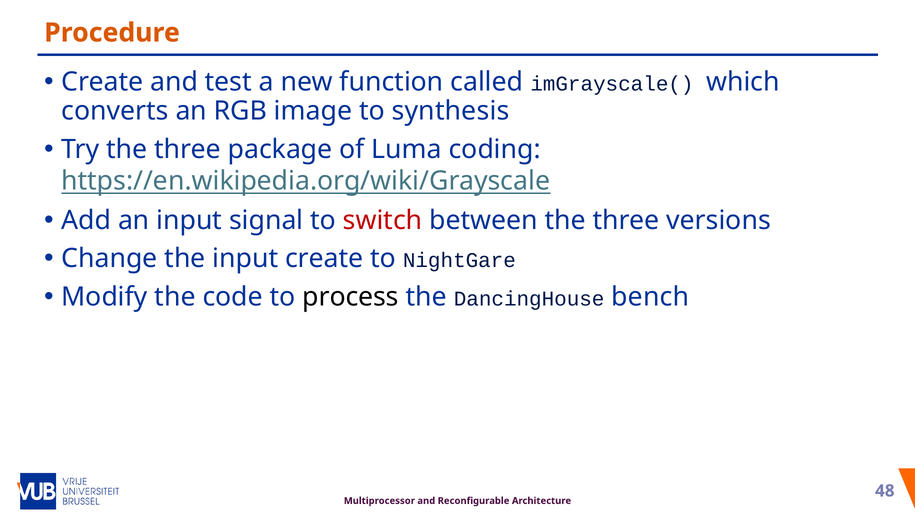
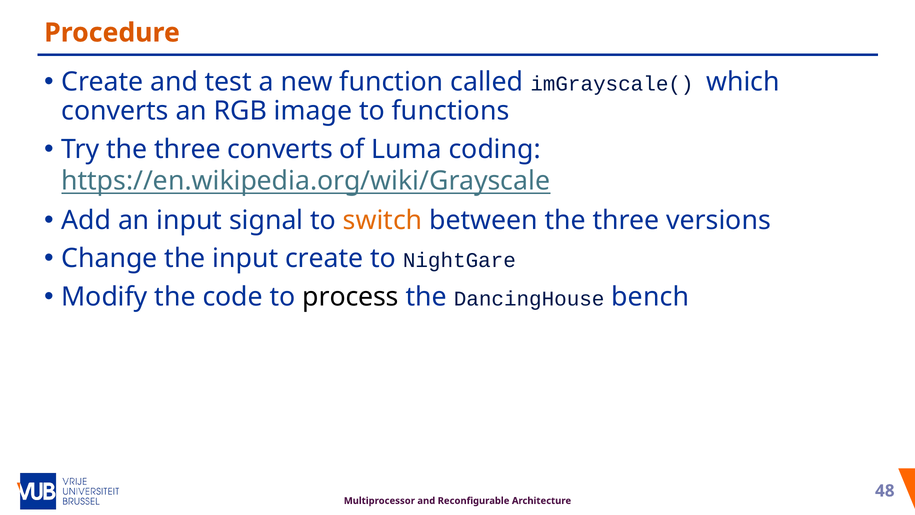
synthesis: synthesis -> functions
three package: package -> converts
switch colour: red -> orange
